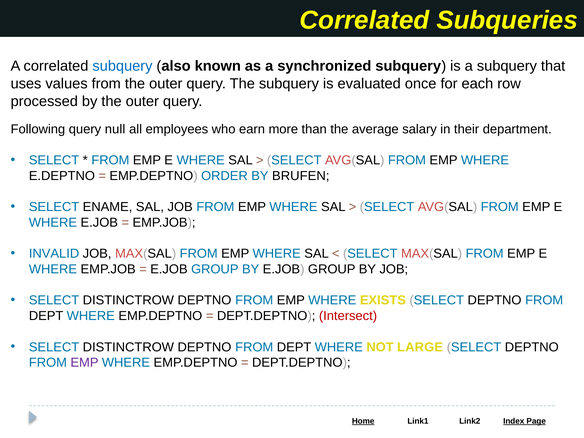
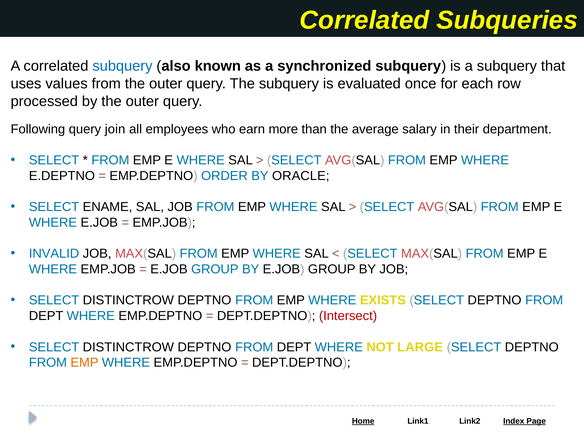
null: null -> join
BRUFEN: BRUFEN -> ORACLE
EMP at (84, 363) colour: purple -> orange
